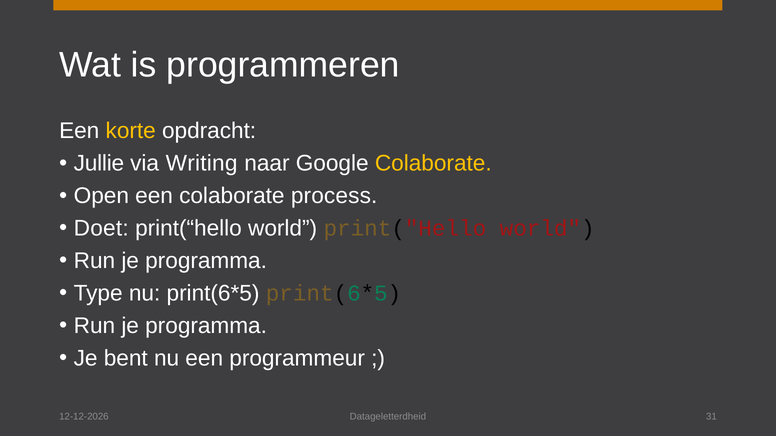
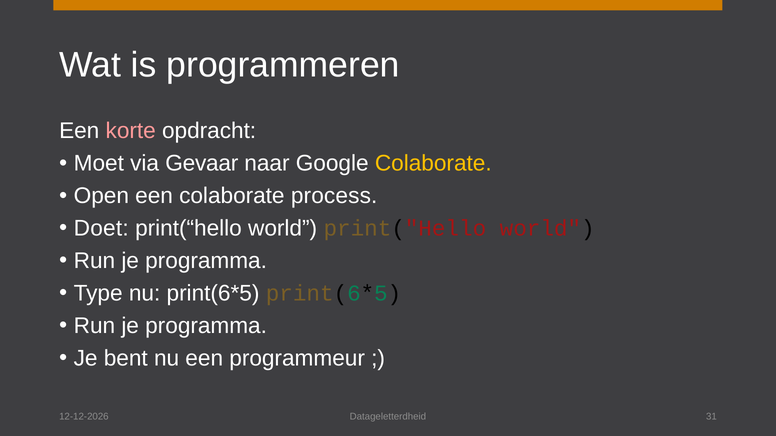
korte colour: yellow -> pink
Jullie: Jullie -> Moet
Writing: Writing -> Gevaar
